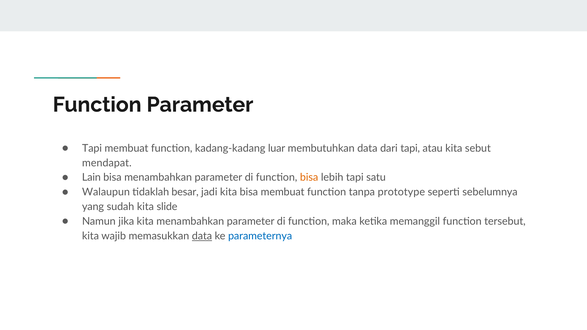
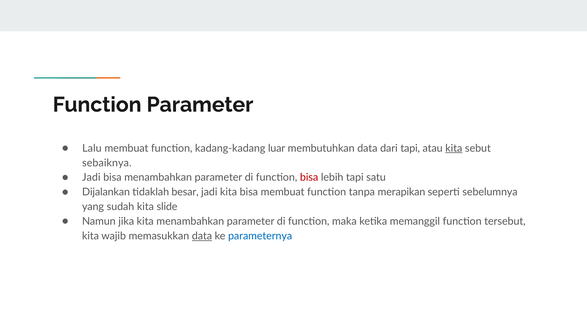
Tapi at (92, 148): Tapi -> Lalu
kita at (454, 148) underline: none -> present
mendapat: mendapat -> sebaiknya
Lain at (91, 178): Lain -> Jadi
bisa at (309, 178) colour: orange -> red
Walaupun: Walaupun -> Dijalankan
prototype: prototype -> merapikan
